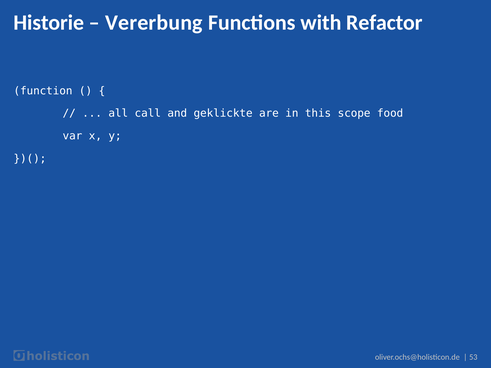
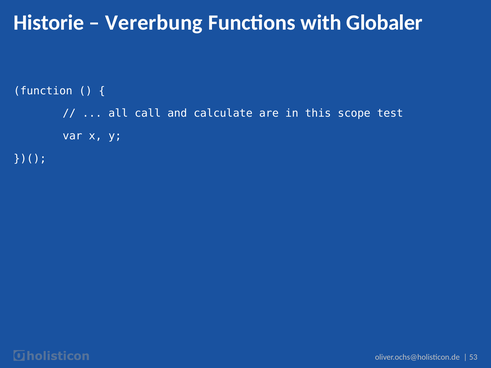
Refactor: Refactor -> Globaler
geklickte: geklickte -> calculate
food: food -> test
